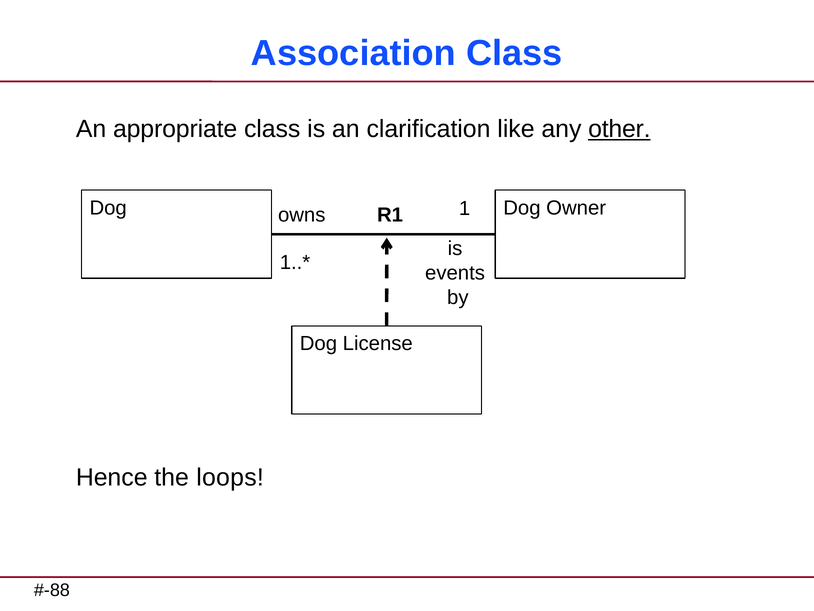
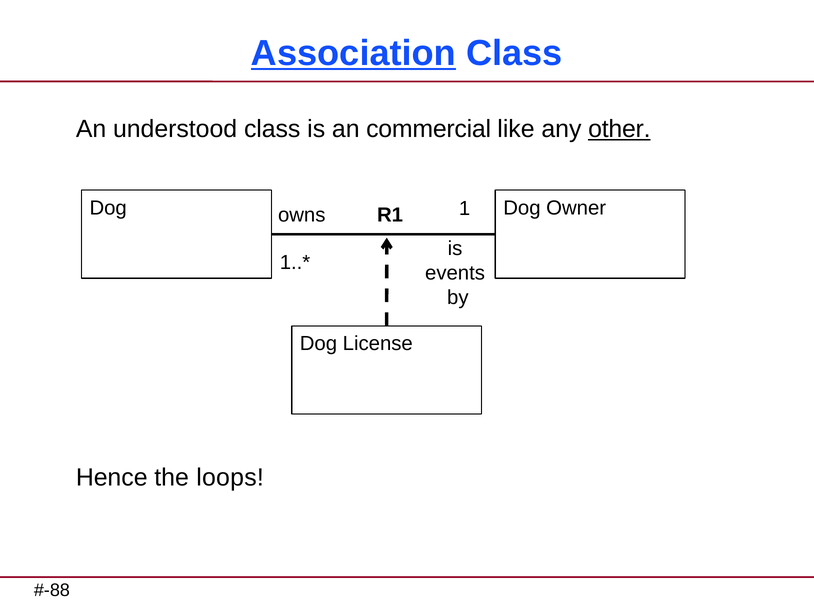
Association underline: none -> present
appropriate: appropriate -> understood
clarification: clarification -> commercial
